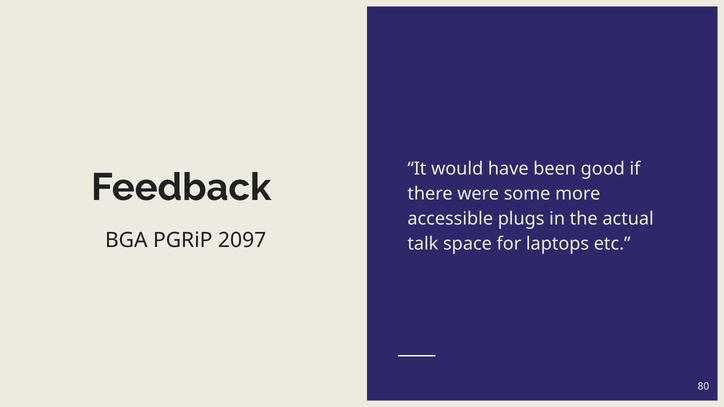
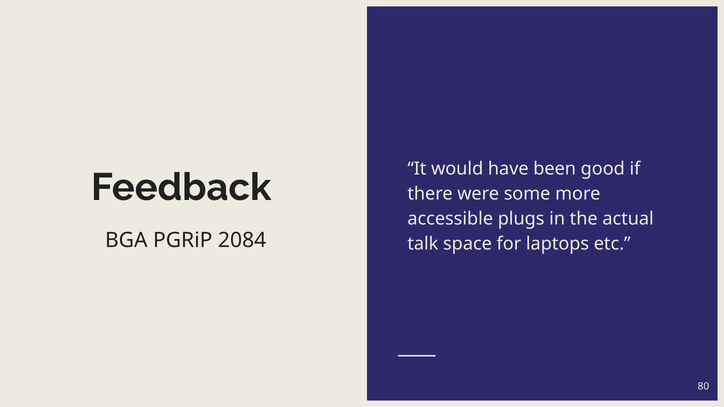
2097: 2097 -> 2084
